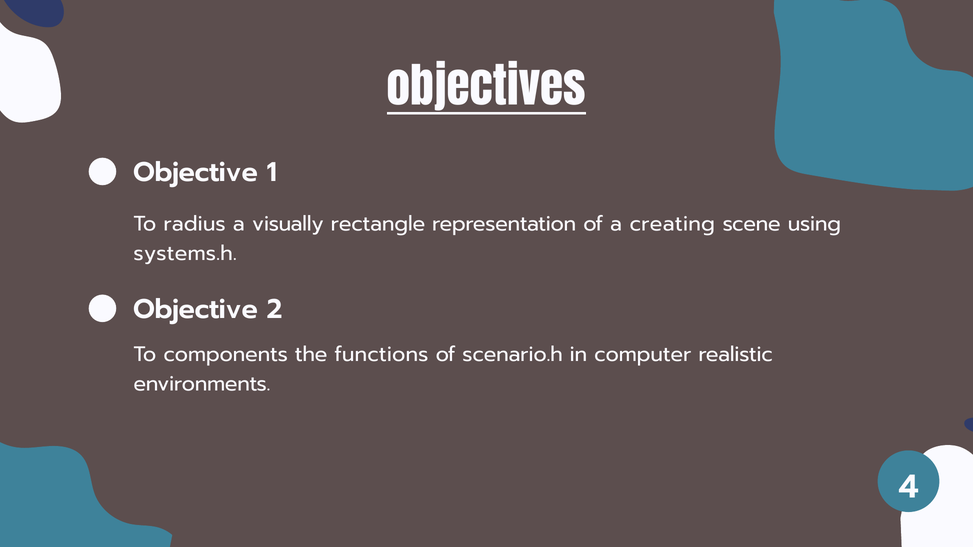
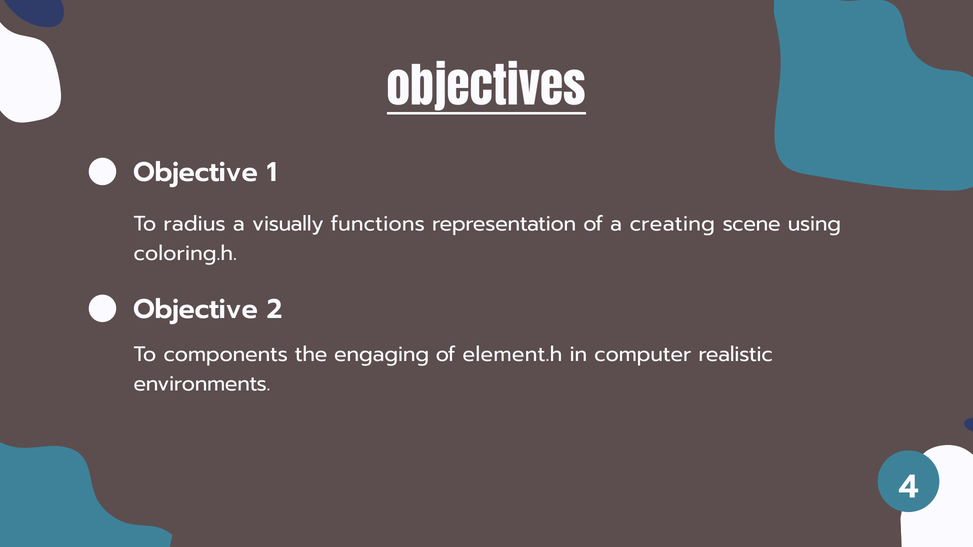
rectangle: rectangle -> functions
systems.h: systems.h -> coloring.h
functions: functions -> engaging
scenario.h: scenario.h -> element.h
